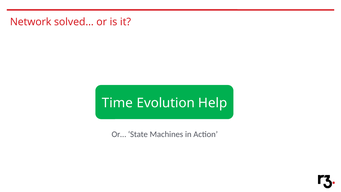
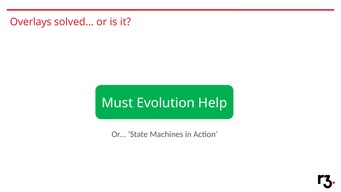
Network: Network -> Overlays
Time: Time -> Must
